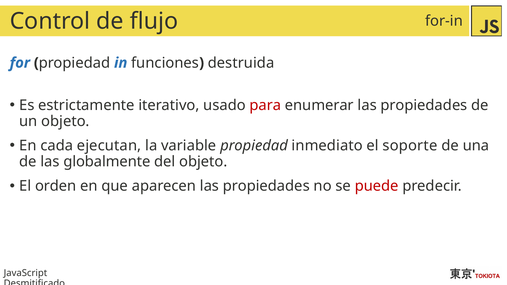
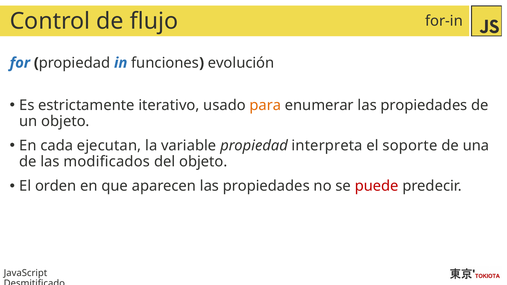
destruida: destruida -> evolución
para colour: red -> orange
inmediato: inmediato -> interpreta
globalmente: globalmente -> modificados
